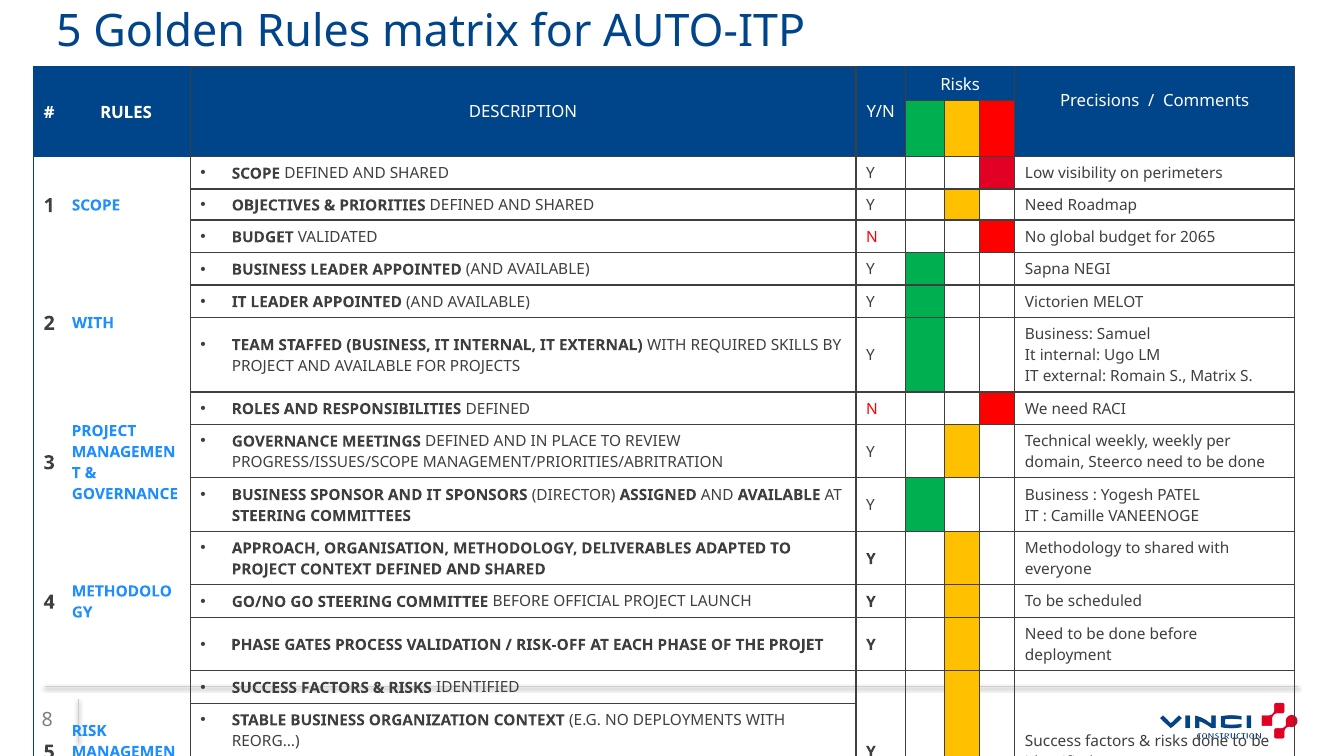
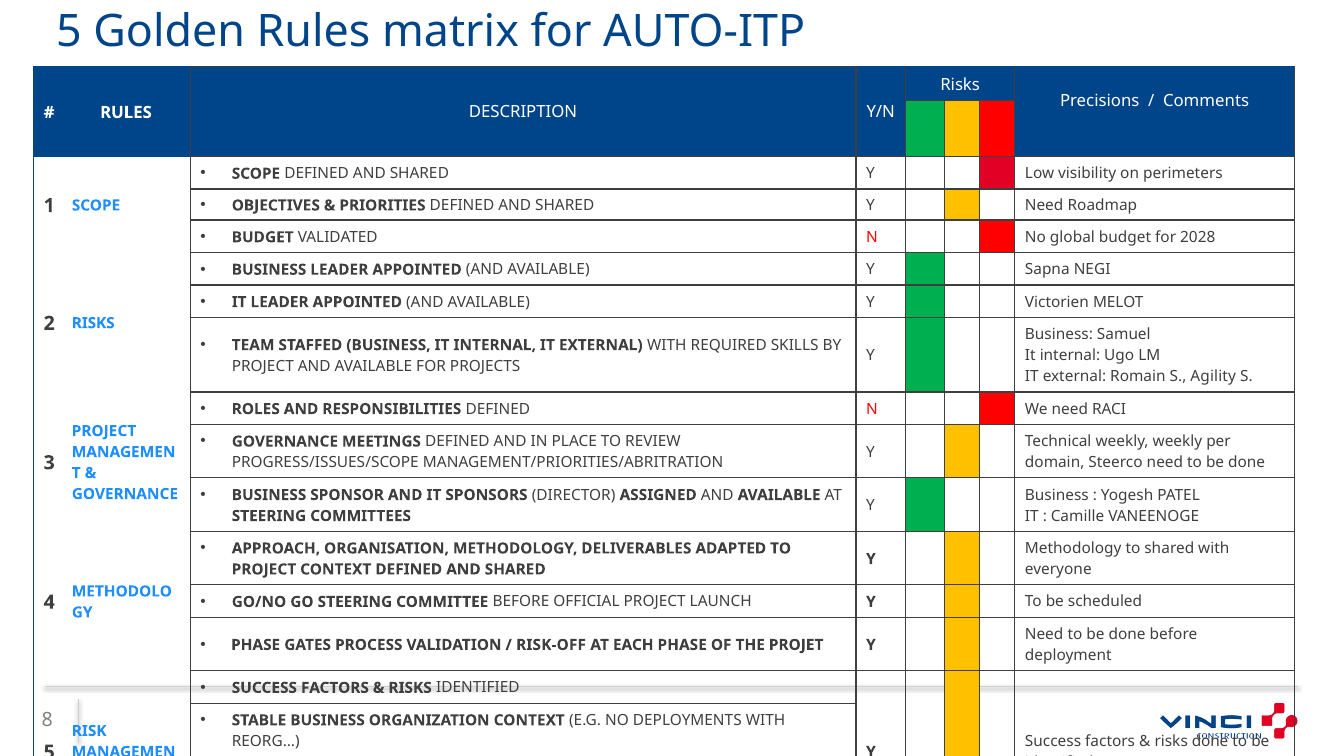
2065: 2065 -> 2028
2 WITH: WITH -> RISKS
S Matrix: Matrix -> Agility
